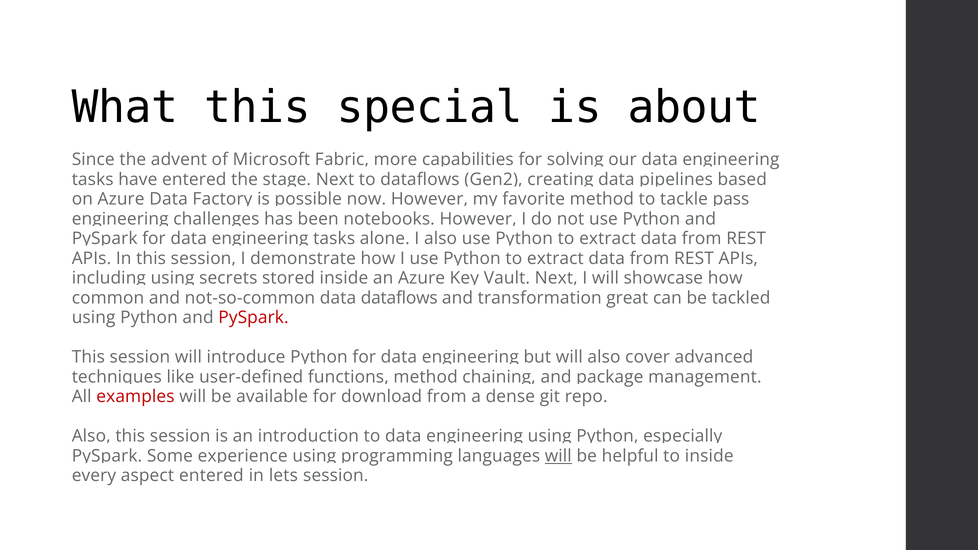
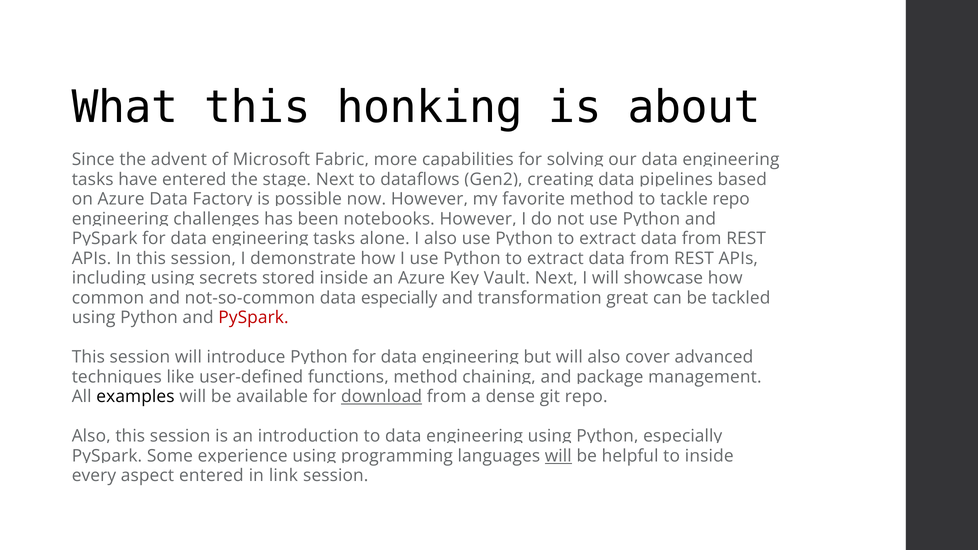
special: special -> honking
pass at (731, 199): pass -> repo
data dataflows: dataflows -> especially
examples colour: red -> black
download underline: none -> present
lets: lets -> link
